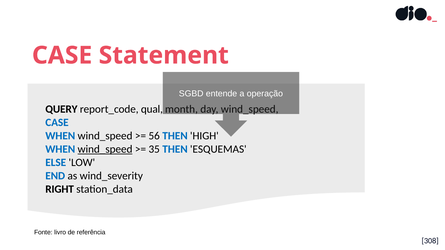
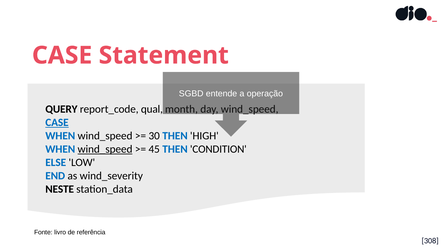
CASE at (57, 123) underline: none -> present
56: 56 -> 30
35: 35 -> 45
ESQUEMAS: ESQUEMAS -> CONDITION
RIGHT: RIGHT -> NESTE
